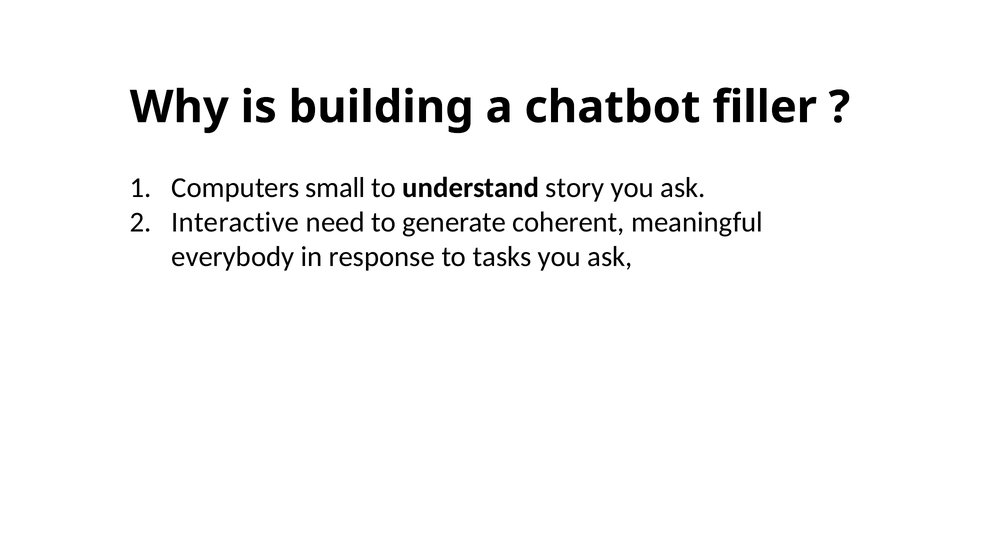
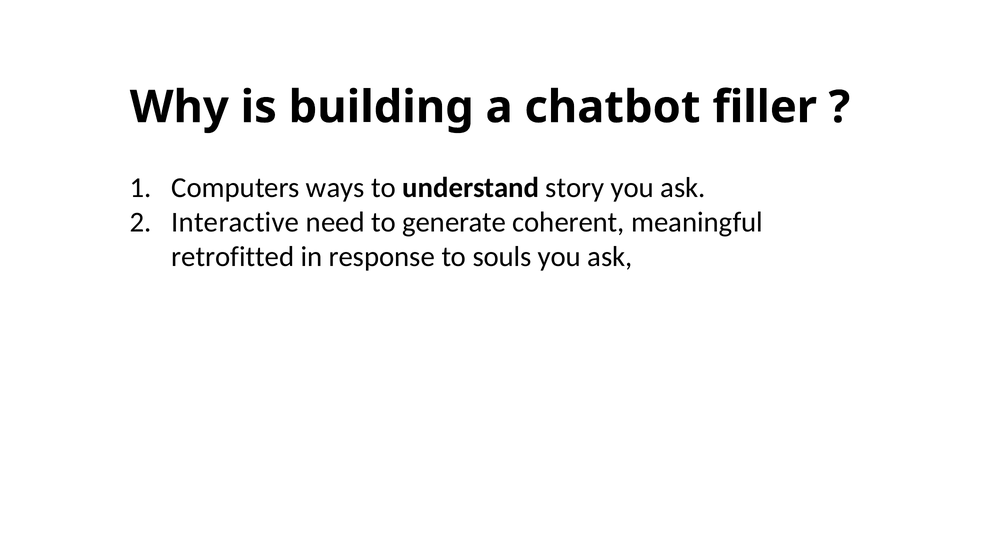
small: small -> ways
everybody: everybody -> retrofitted
tasks: tasks -> souls
